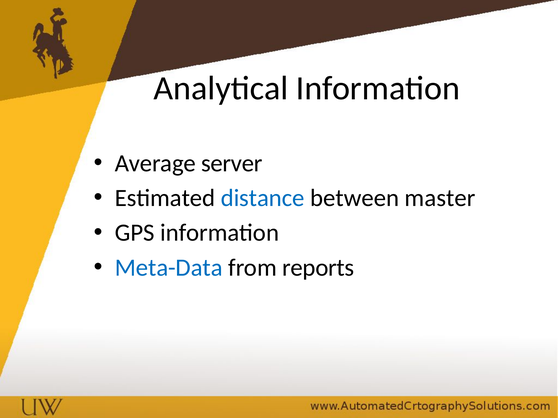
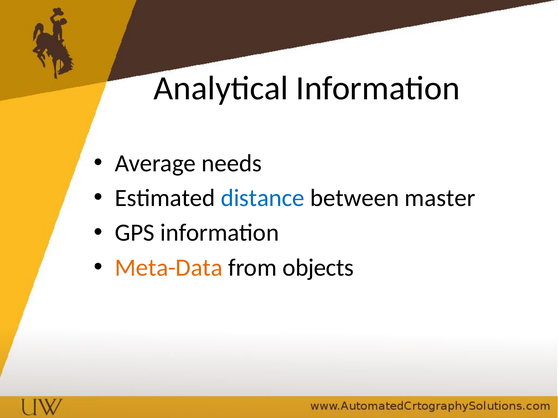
server: server -> needs
Meta-Data colour: blue -> orange
reports: reports -> objects
